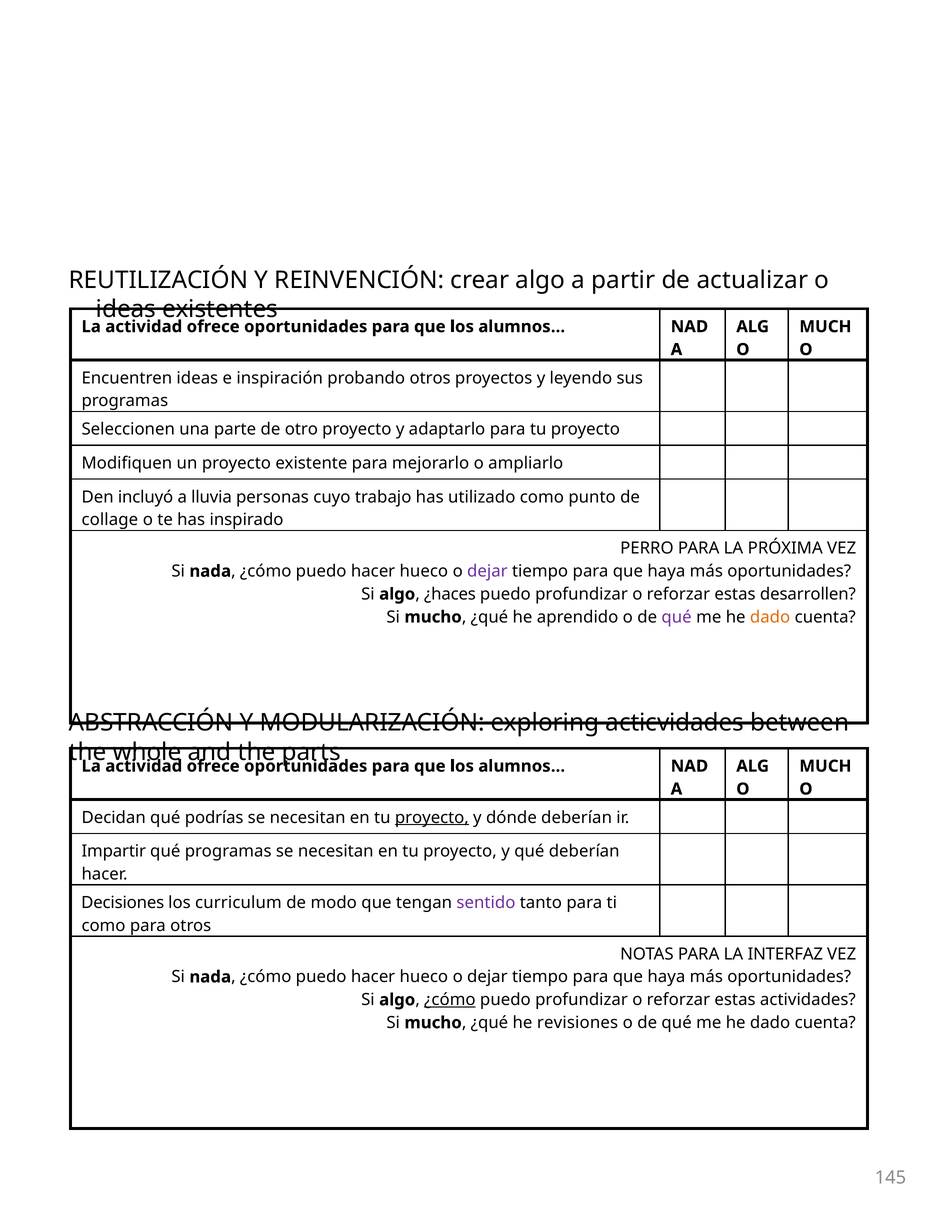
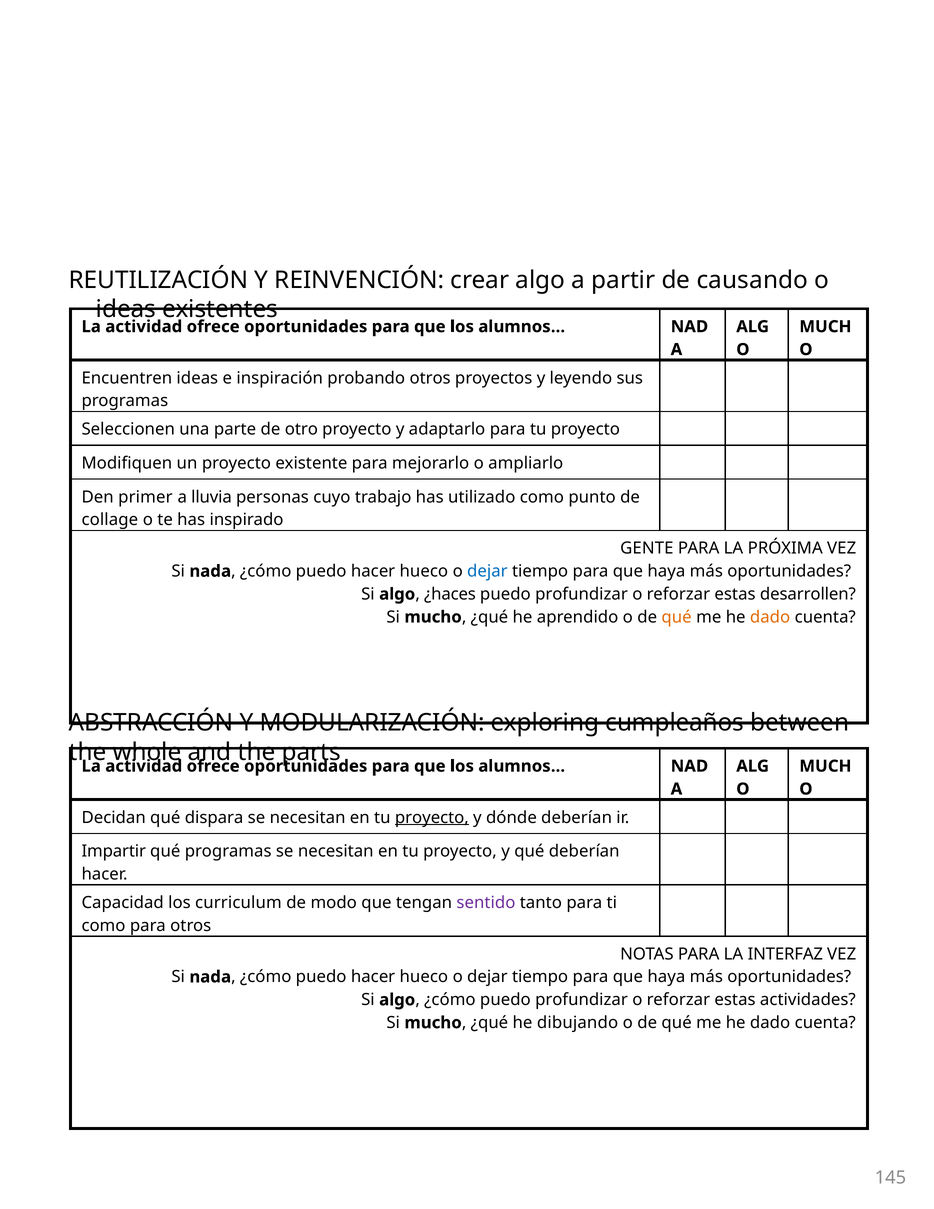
actualizar: actualizar -> causando
incluyó: incluyó -> primer
PERRO: PERRO -> GENTE
dejar at (487, 571) colour: purple -> blue
qué at (677, 617) colour: purple -> orange
acticvidades: acticvidades -> cumpleaños
podrías: podrías -> dispara
Decisiones: Decisiones -> Capacidad
¿cómo at (450, 1000) underline: present -> none
revisiones: revisiones -> dibujando
